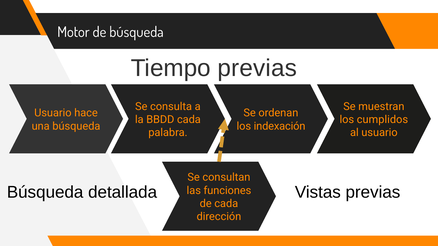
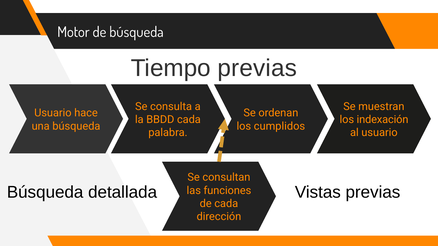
cumplidos: cumplidos -> indexación
indexación: indexación -> cumplidos
